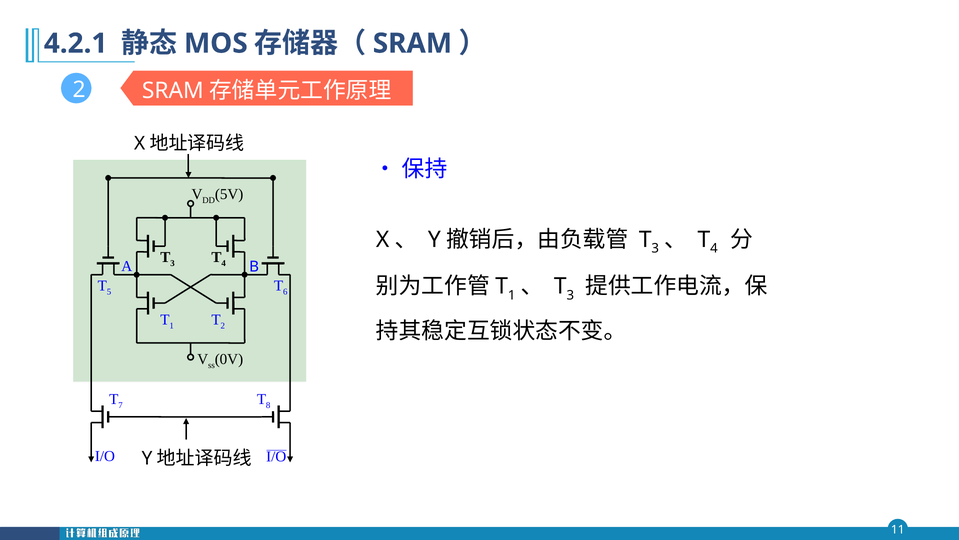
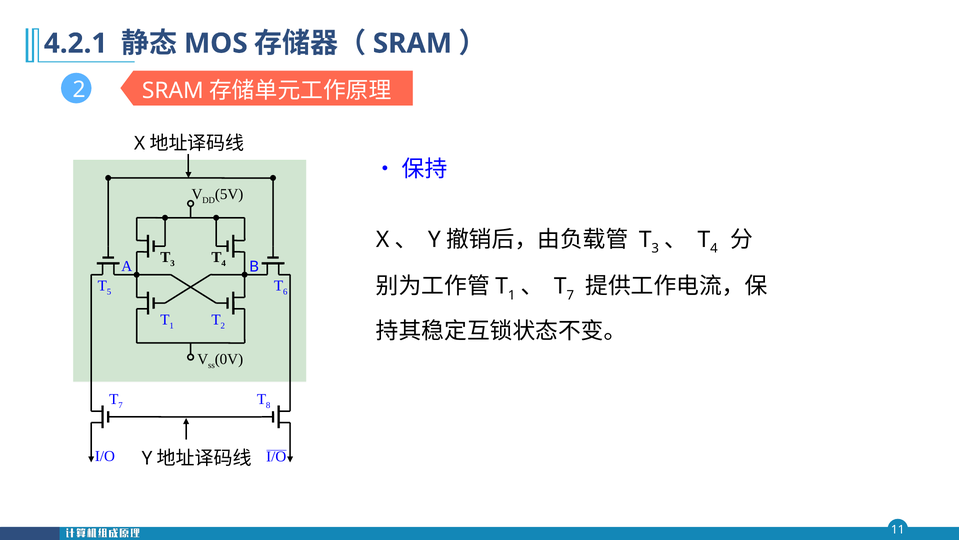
3 at (570, 295): 3 -> 7
